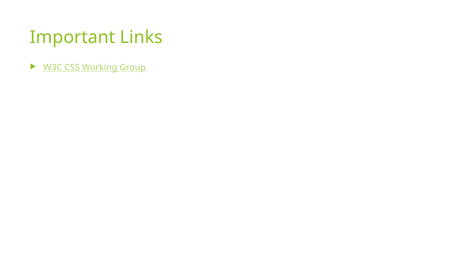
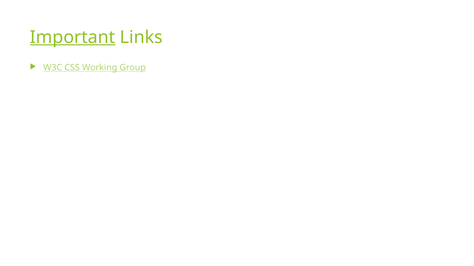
Important underline: none -> present
